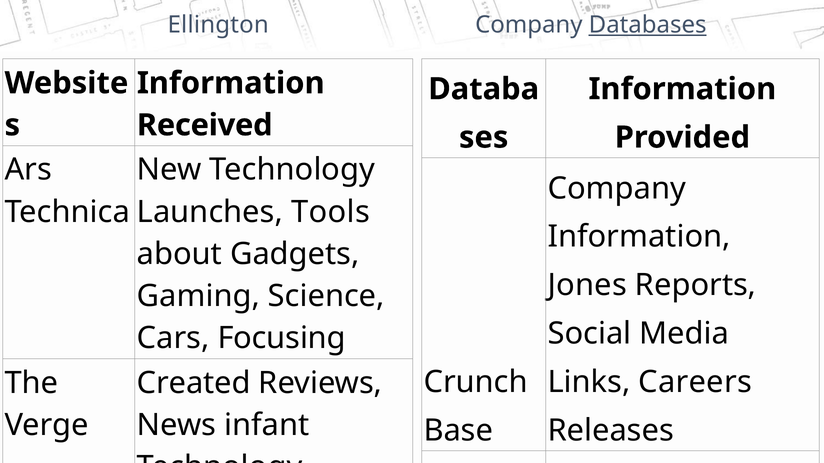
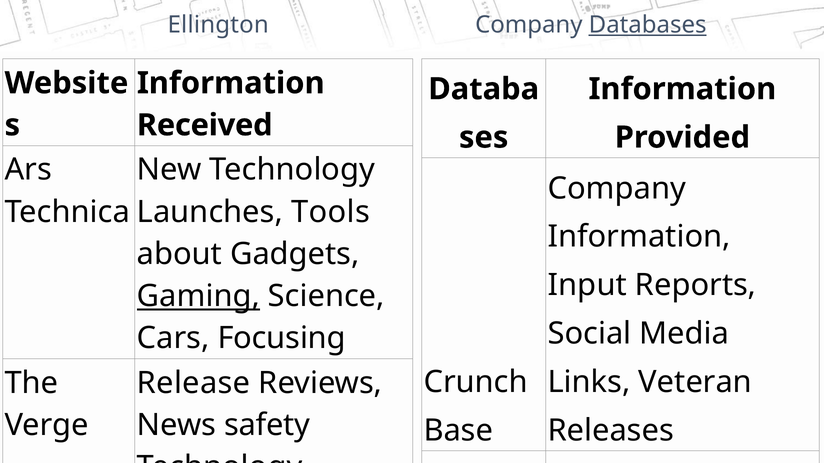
Jones at (587, 285): Jones -> Input
Gaming underline: none -> present
Careers: Careers -> Veteran
Created: Created -> Release
infant: infant -> safety
